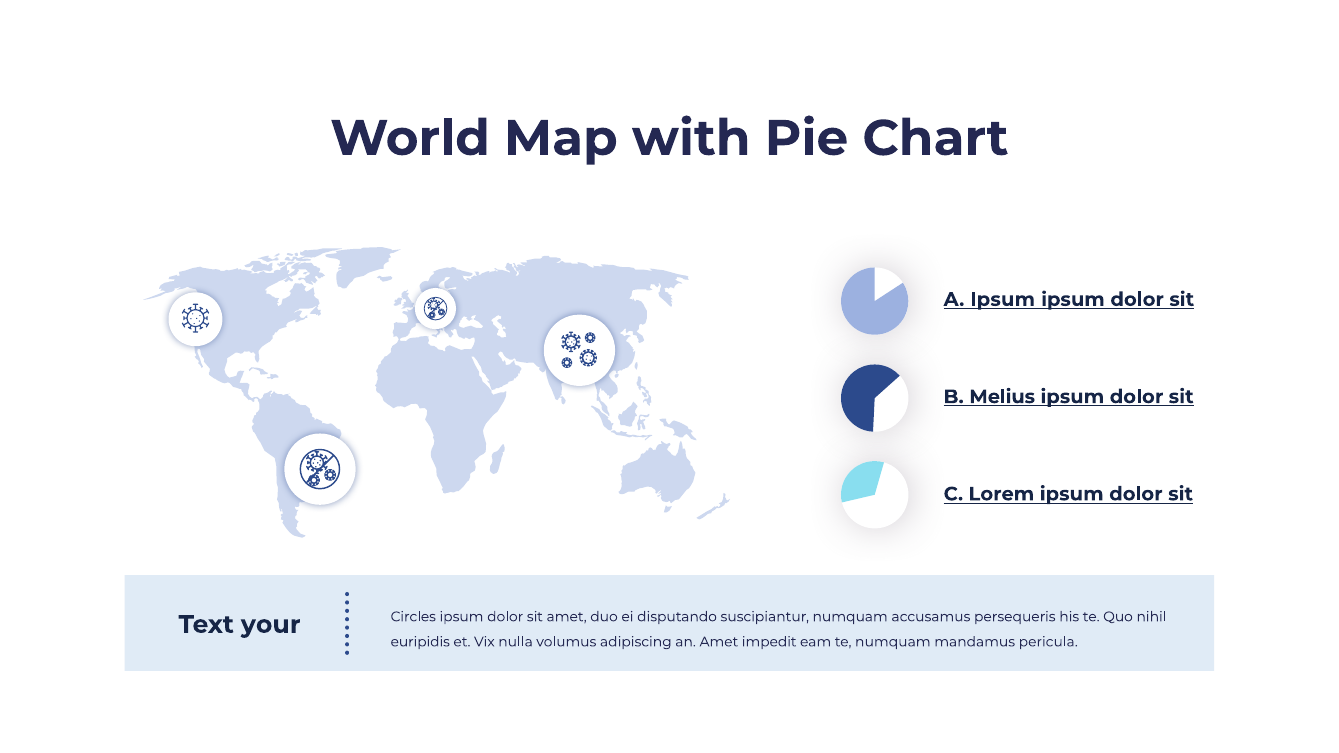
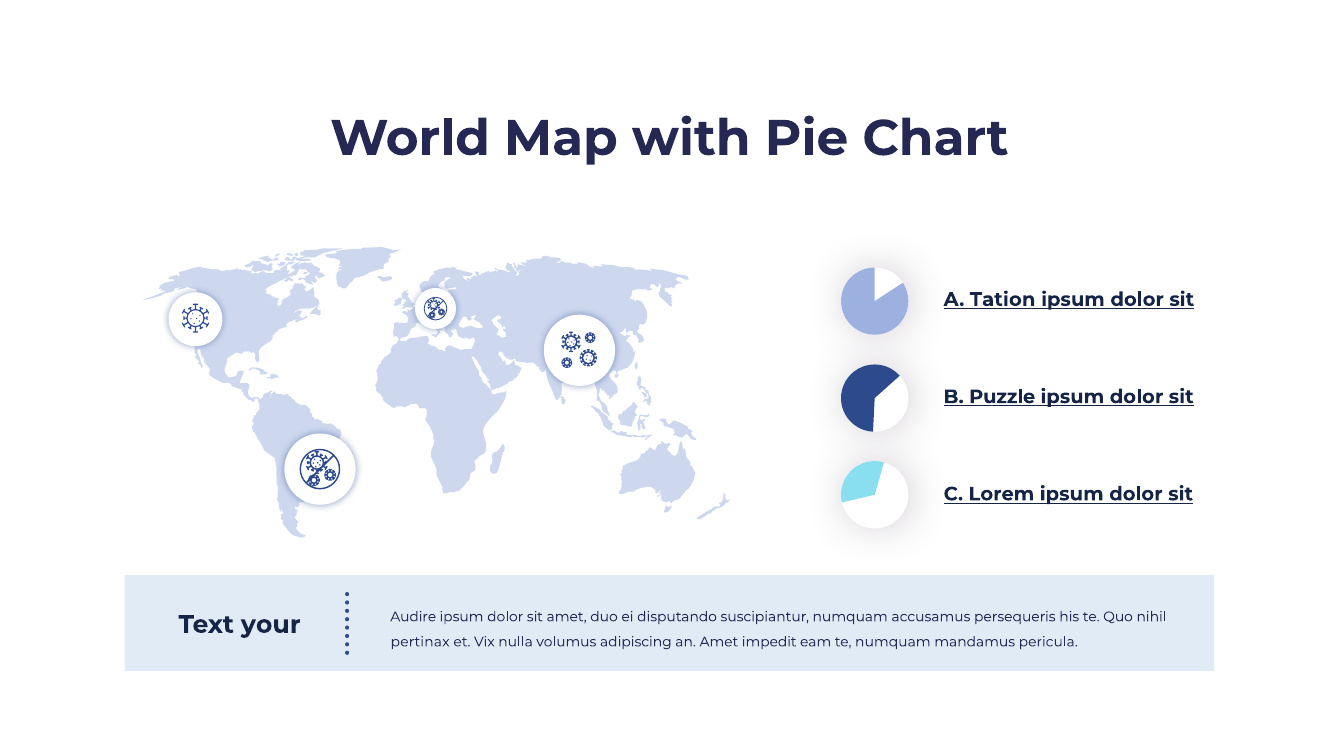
A Ipsum: Ipsum -> Tation
Melius: Melius -> Puzzle
Circles: Circles -> Audire
euripidis: euripidis -> pertinax
